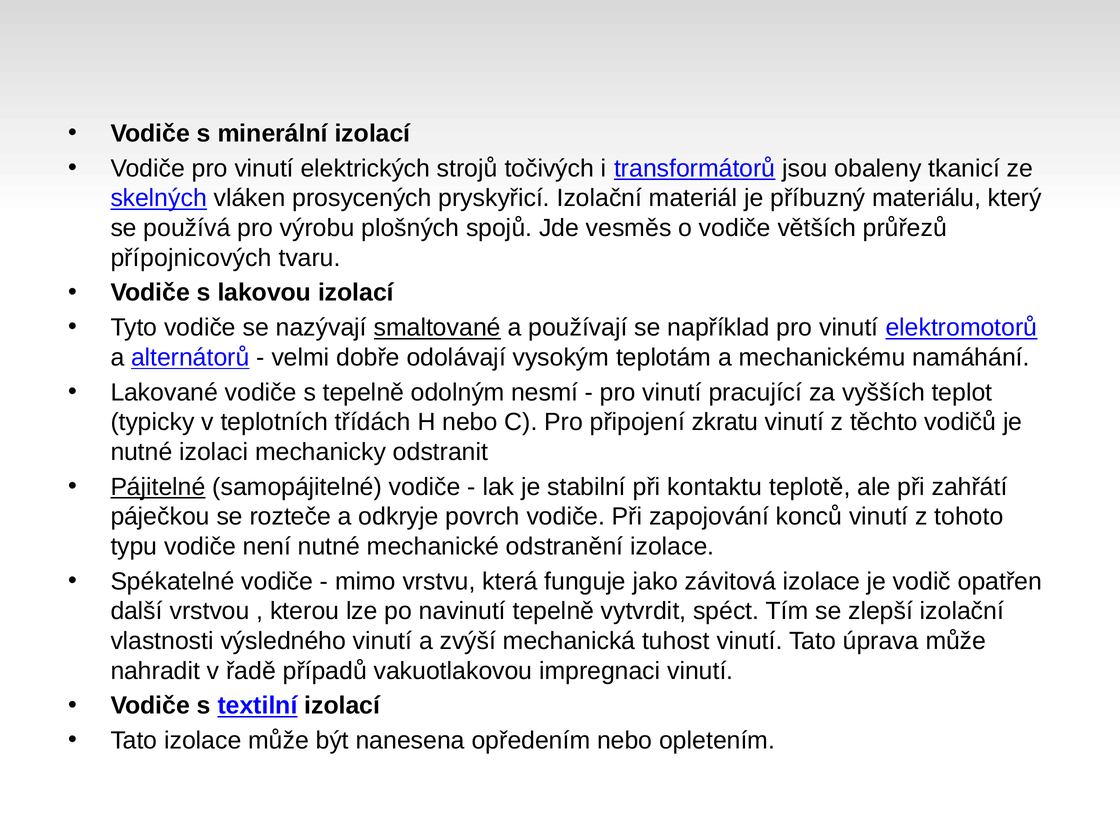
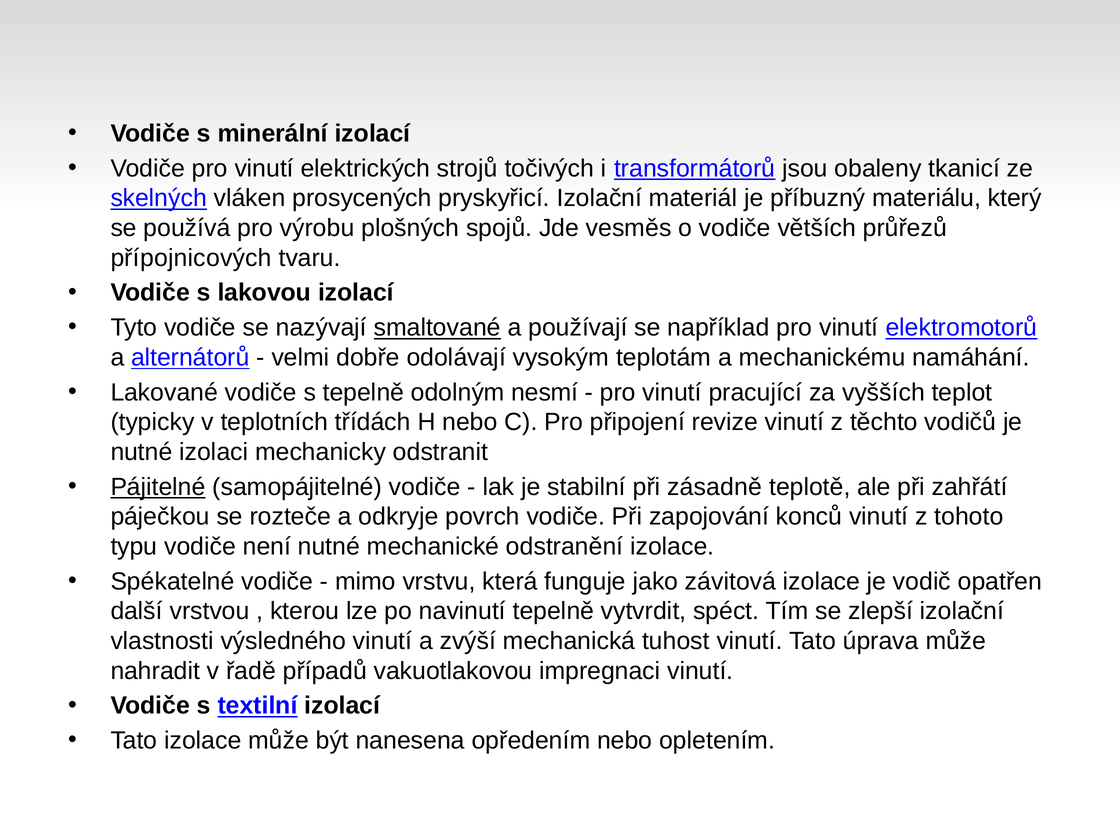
zkratu: zkratu -> revize
kontaktu: kontaktu -> zásadně
